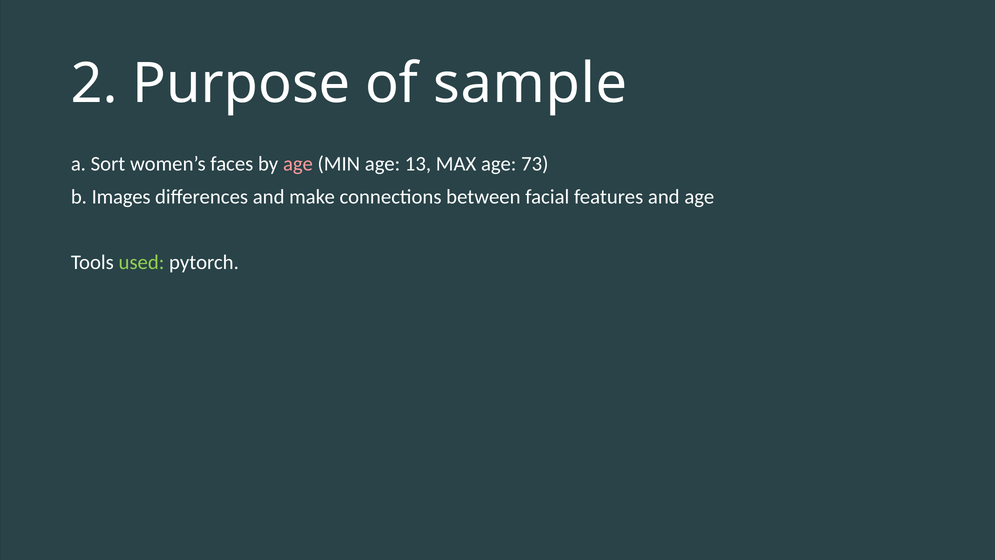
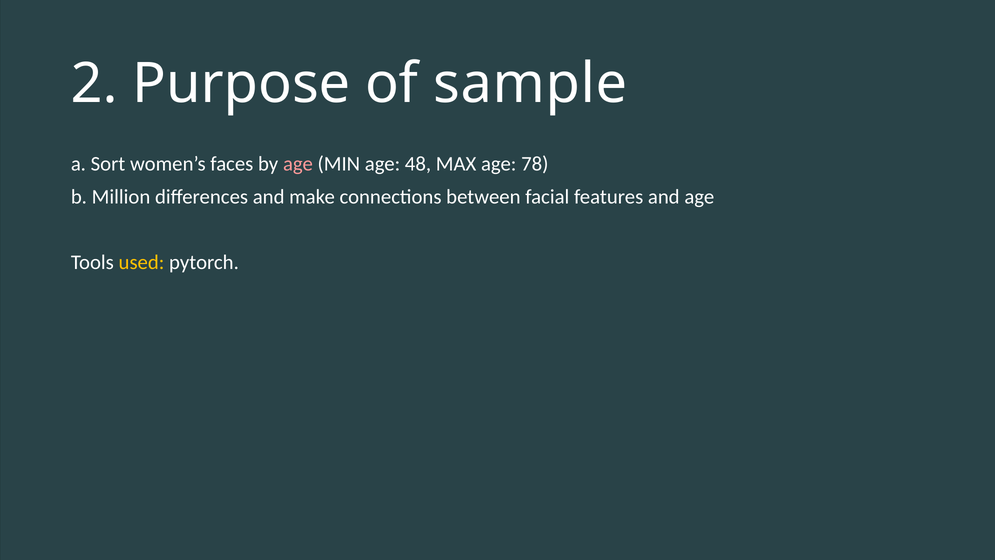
13: 13 -> 48
73: 73 -> 78
Images: Images -> Million
used colour: light green -> yellow
